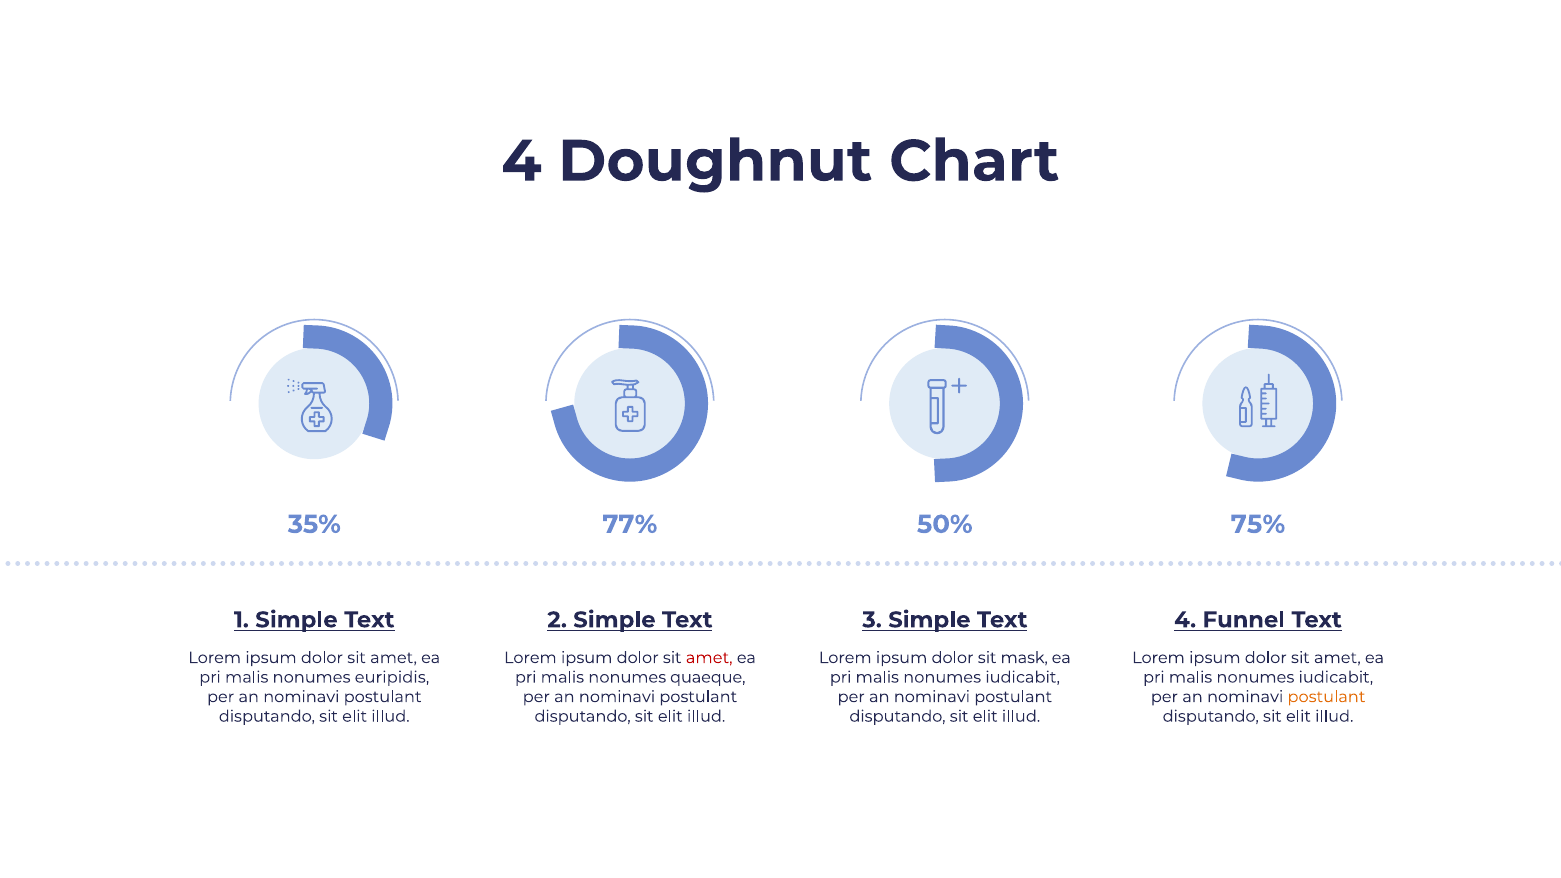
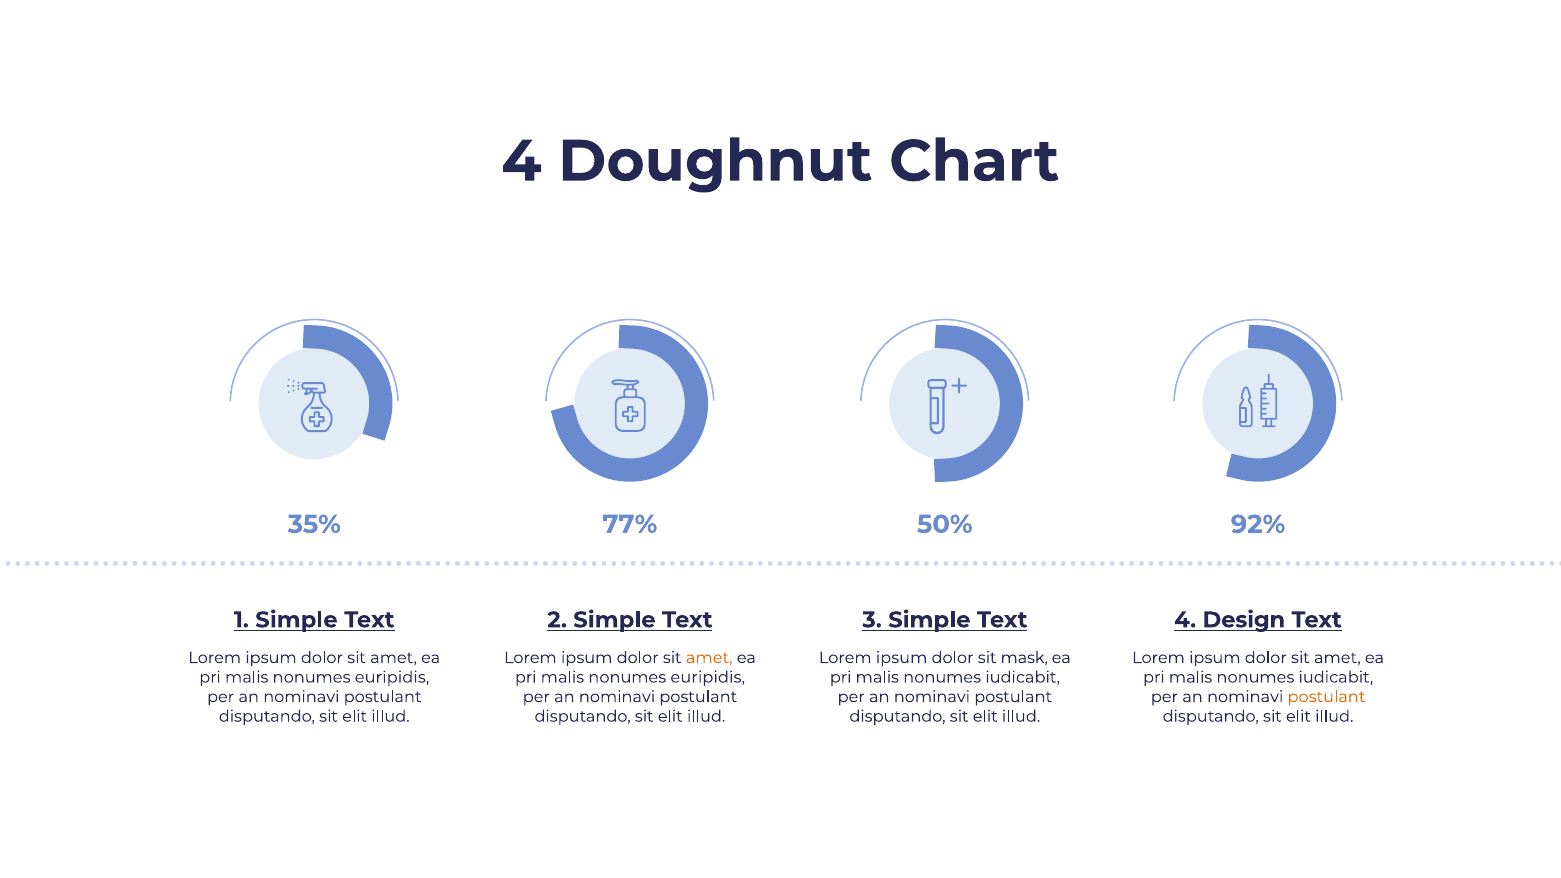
75%: 75% -> 92%
Funnel: Funnel -> Design
amet at (709, 658) colour: red -> orange
quaeque at (708, 677): quaeque -> euripidis
